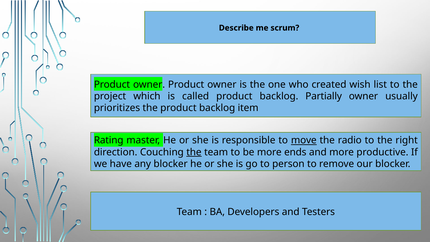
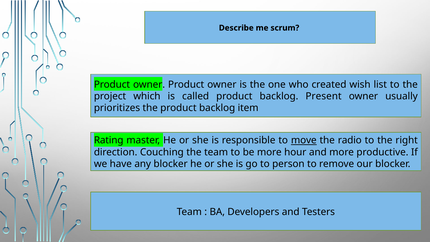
Partially: Partially -> Present
the at (194, 152) underline: present -> none
ends: ends -> hour
